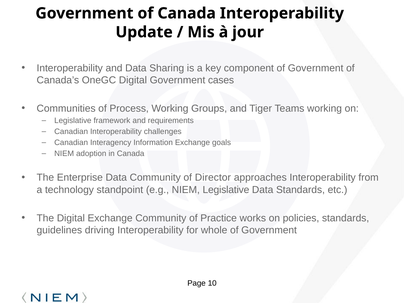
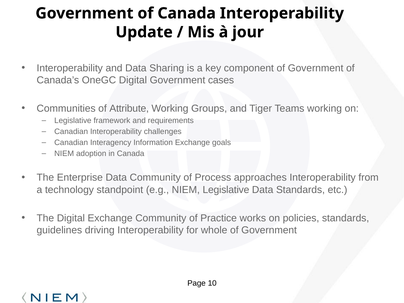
Process: Process -> Attribute
Director: Director -> Process
